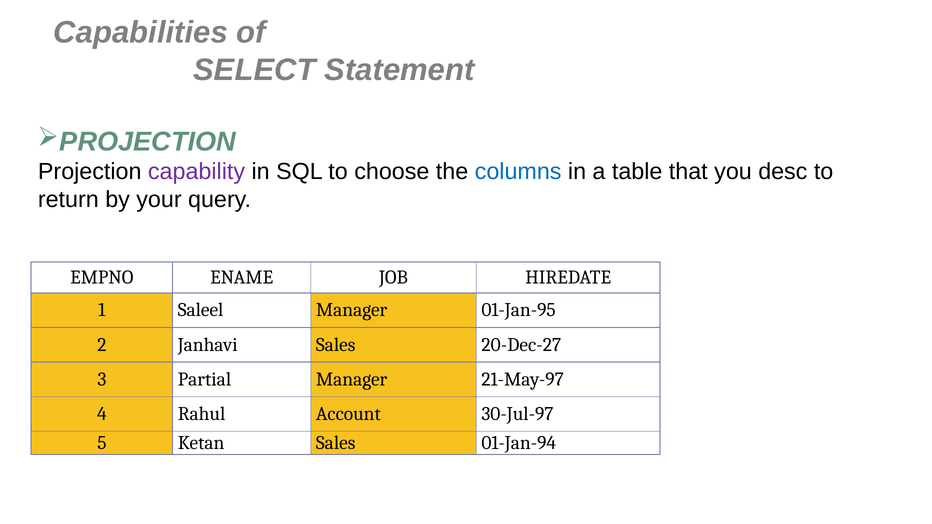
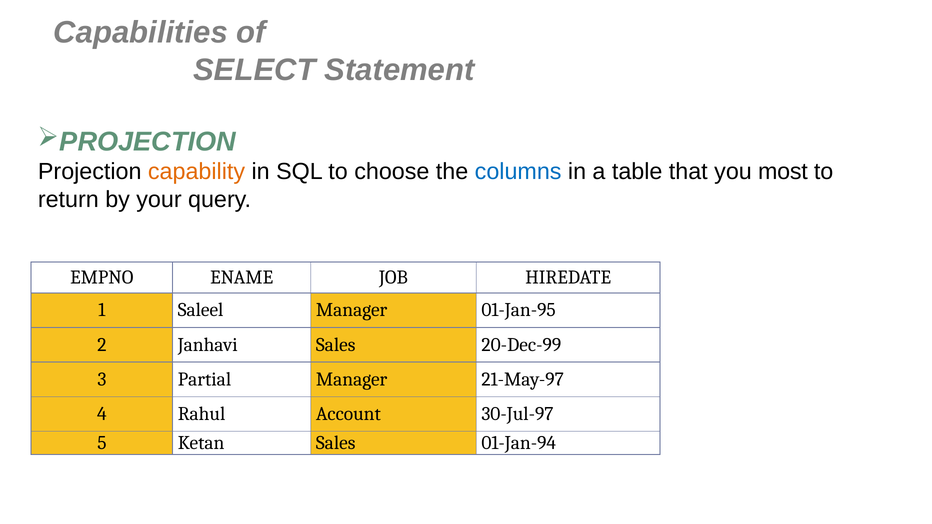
capability colour: purple -> orange
desc: desc -> most
20-Dec-27: 20-Dec-27 -> 20-Dec-99
